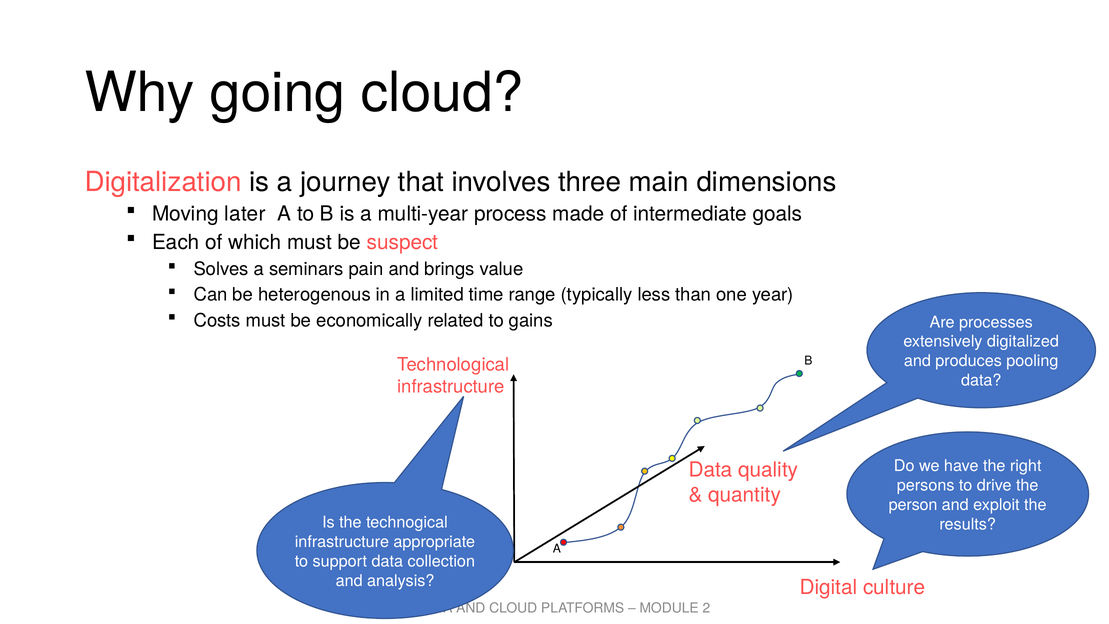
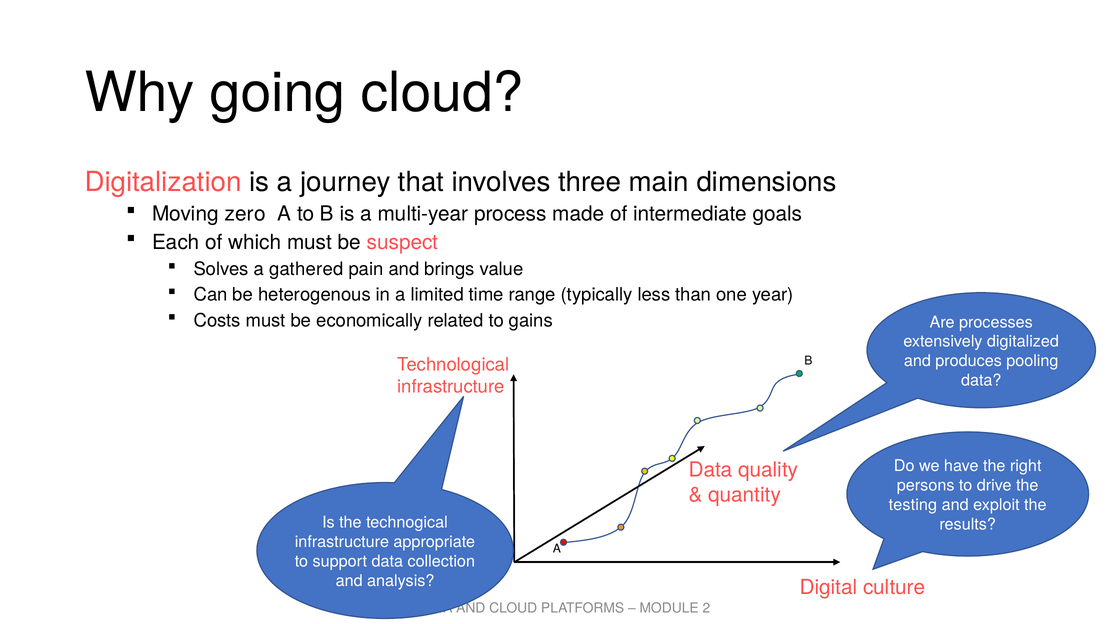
later: later -> zero
seminars: seminars -> gathered
person: person -> testing
